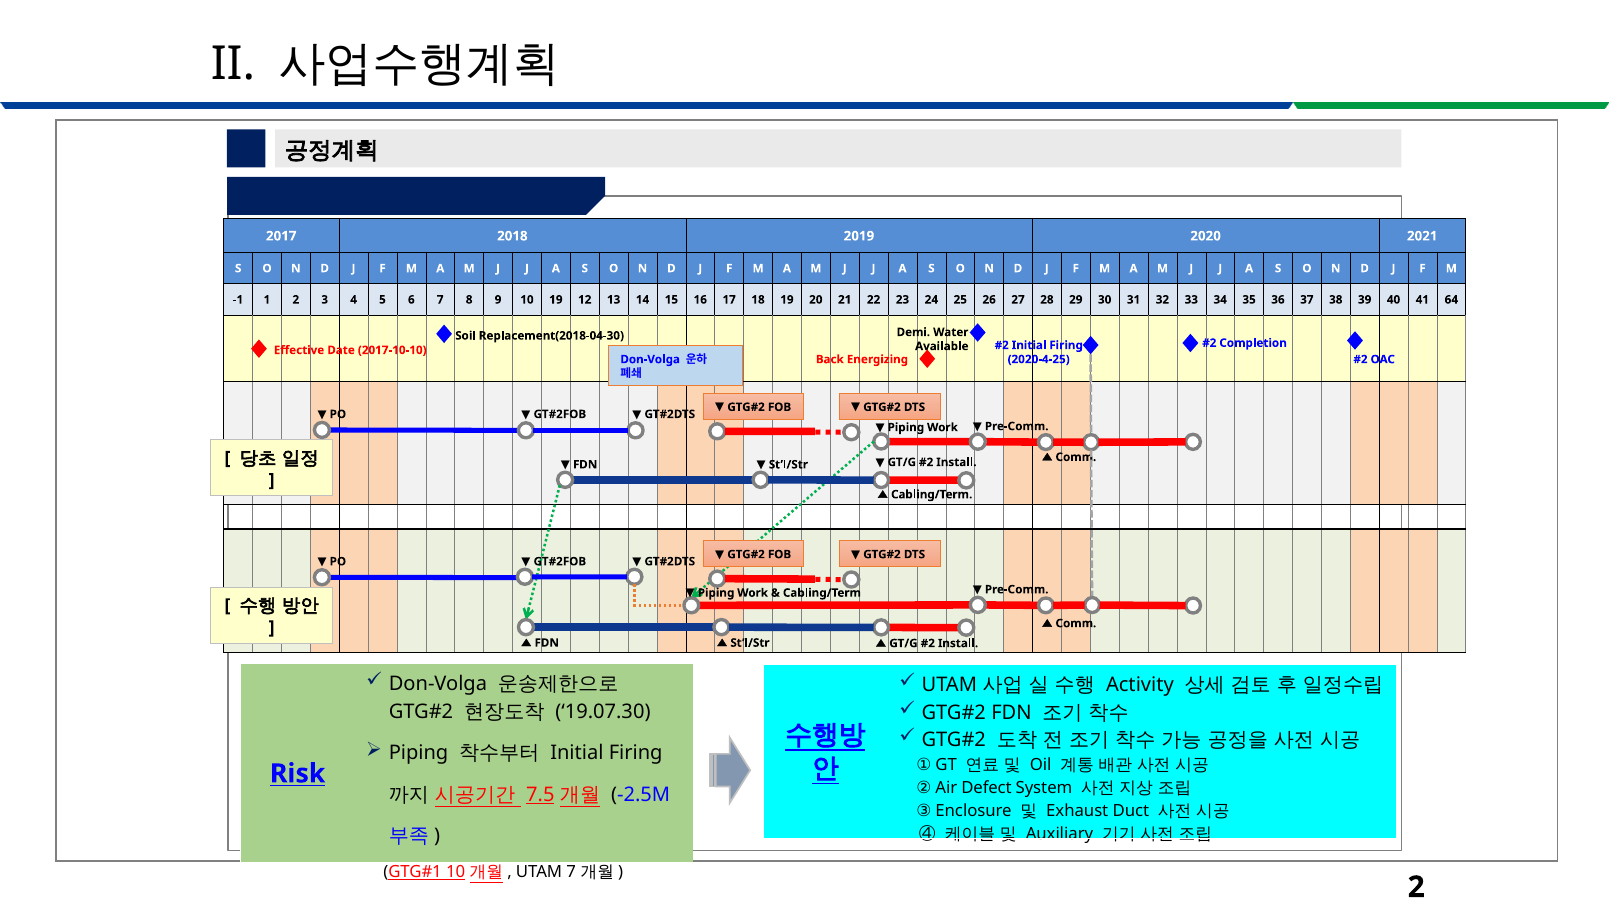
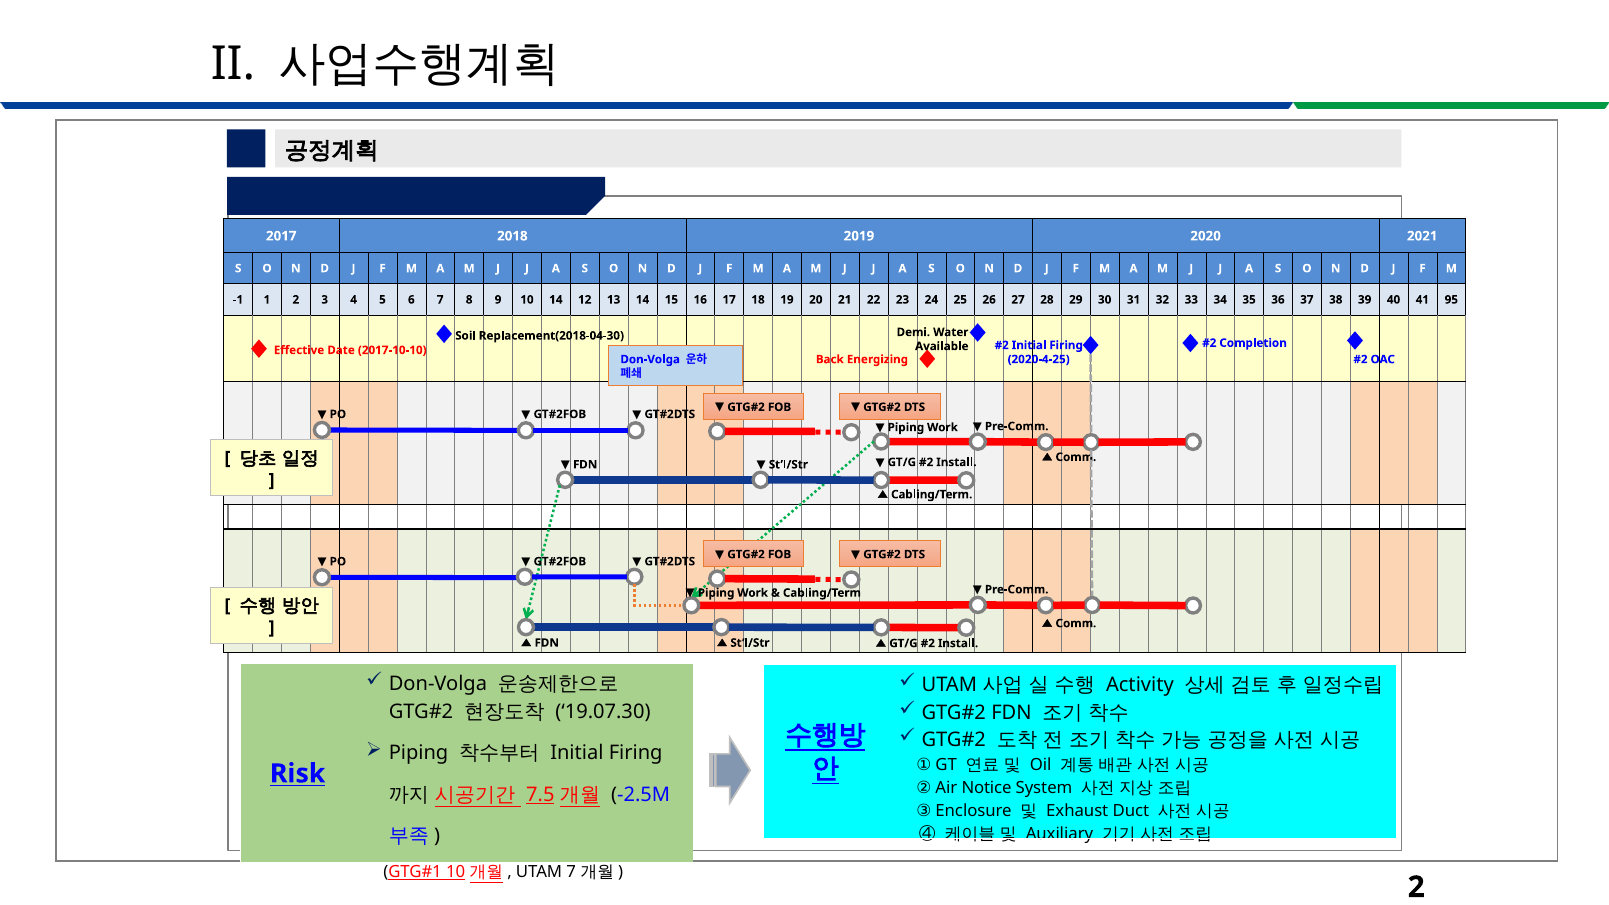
10 19: 19 -> 14
64: 64 -> 95
Defect: Defect -> Notice
